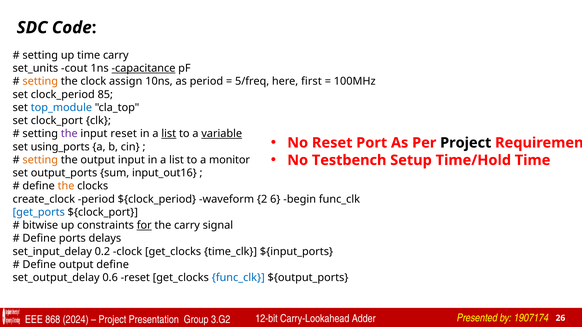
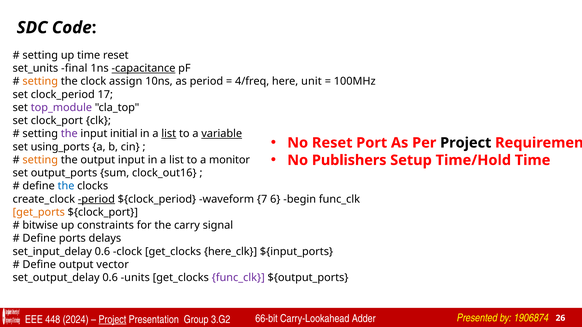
time carry: carry -> reset
cout: cout -> final
5/freq: 5/freq -> 4/freq
first: first -> unit
85: 85 -> 17
top_module colour: blue -> purple
input reset: reset -> initial
Testbench: Testbench -> Publishers
input_out16: input_out16 -> clock_out16
the at (66, 186) colour: orange -> blue
period at (96, 199) underline: none -> present
2: 2 -> 7
get_ports colour: blue -> orange
for underline: present -> none
set_input_delay 0.2: 0.2 -> 0.6
time_clk: time_clk -> here_clk
output define: define -> vector
0.6 reset: reset -> units
func_clk at (238, 278) colour: blue -> purple
868: 868 -> 448
Project at (112, 320) underline: none -> present
12-bit: 12-bit -> 66-bit
1907174: 1907174 -> 1906874
